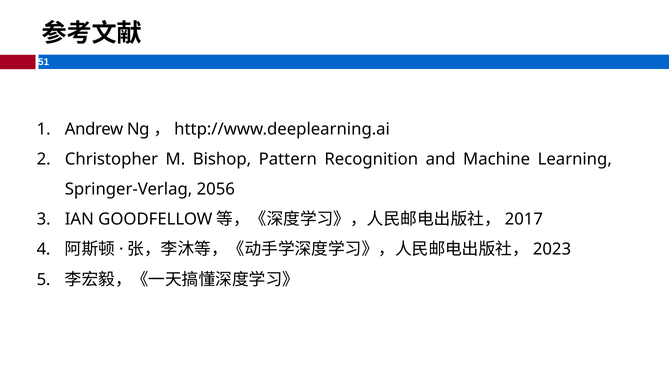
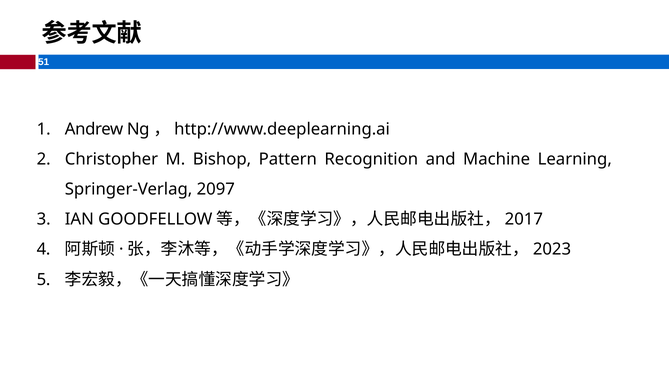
2056: 2056 -> 2097
